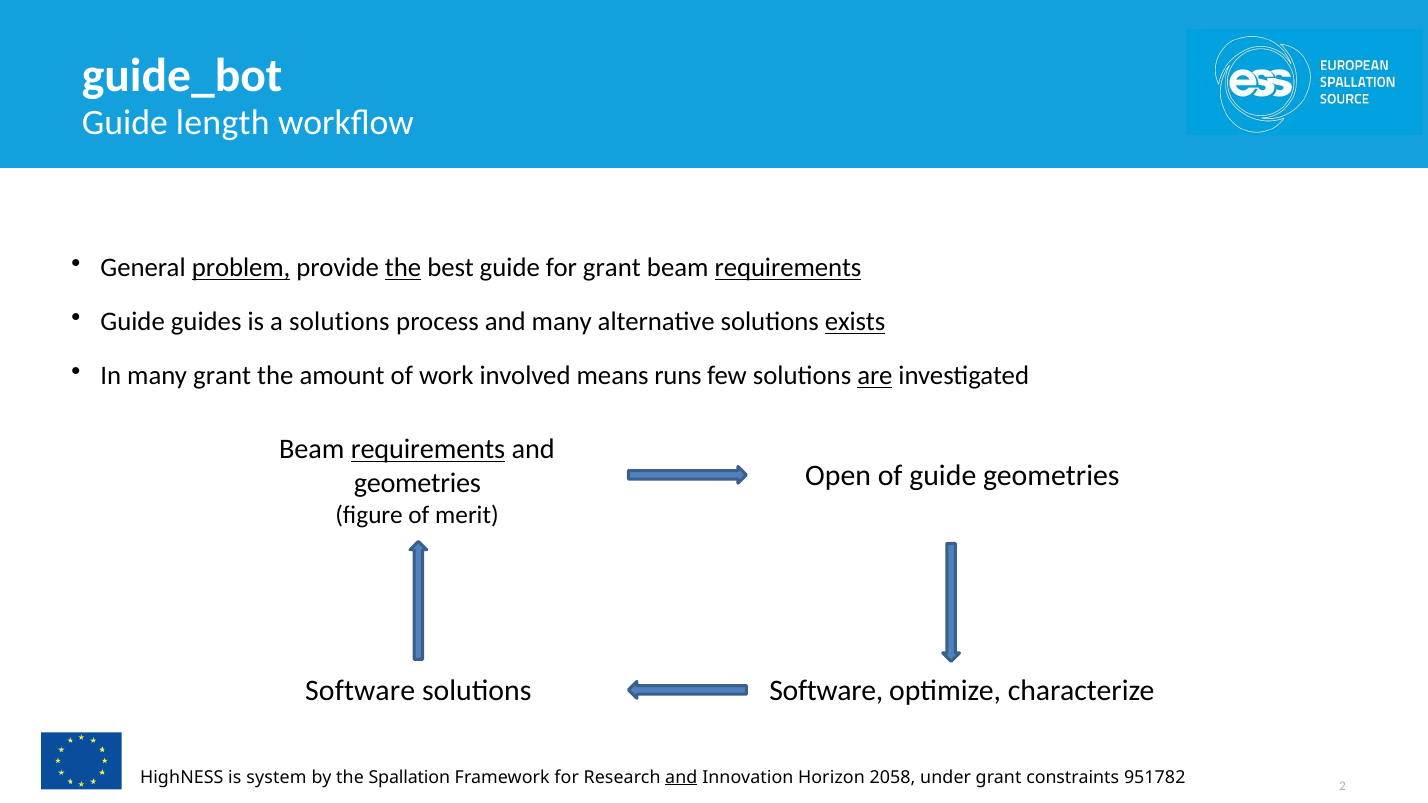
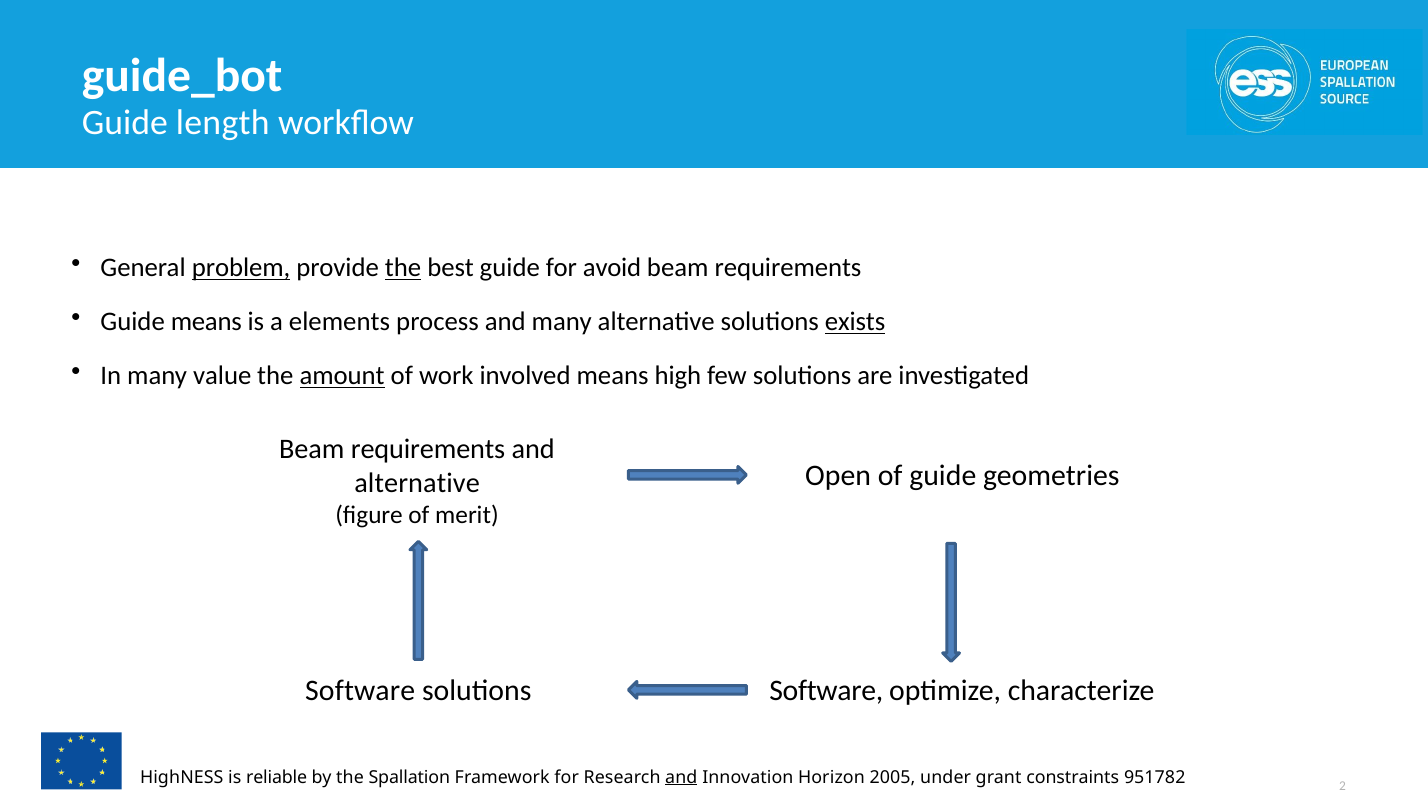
for grant: grant -> avoid
requirements at (788, 268) underline: present -> none
Guide guides: guides -> means
a solutions: solutions -> elements
many grant: grant -> value
amount underline: none -> present
runs: runs -> high
are underline: present -> none
requirements at (428, 450) underline: present -> none
geometries at (417, 483): geometries -> alternative
system: system -> reliable
2058: 2058 -> 2005
